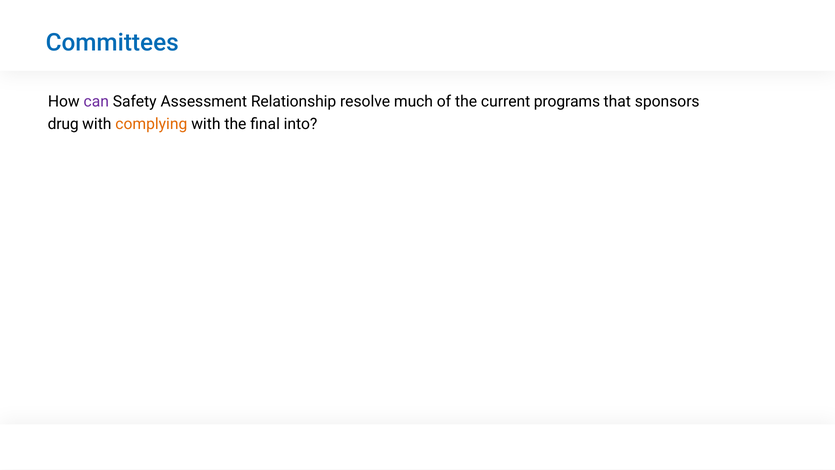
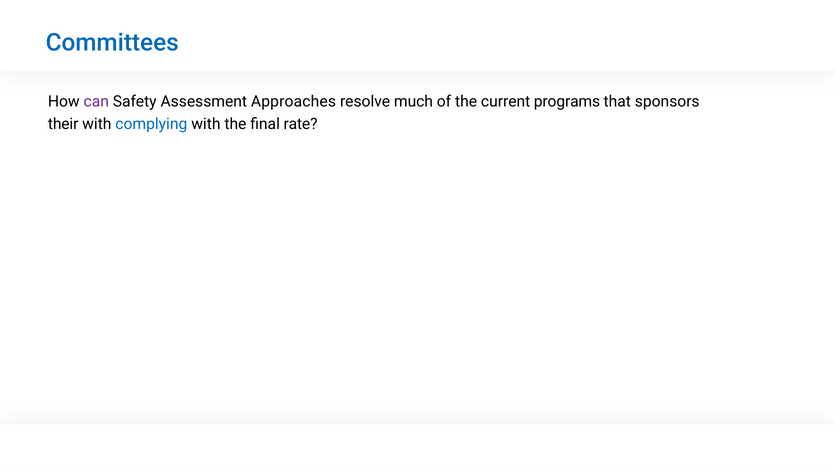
Relationship: Relationship -> Approaches
drug: drug -> their
complying colour: orange -> blue
into: into -> rate
